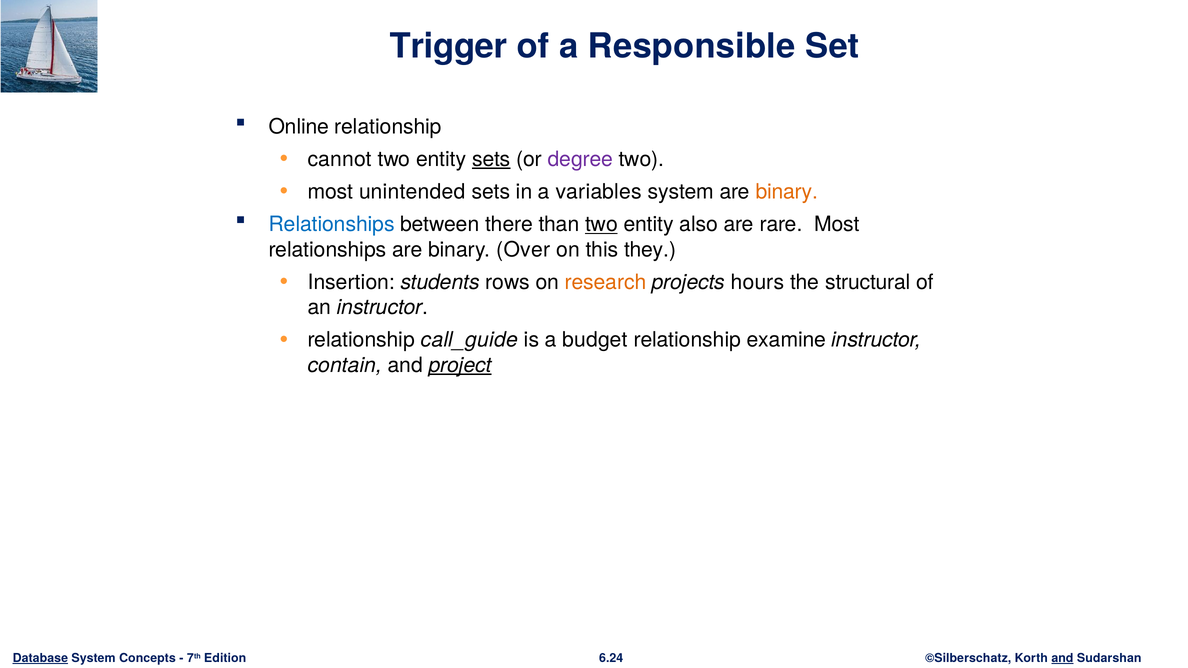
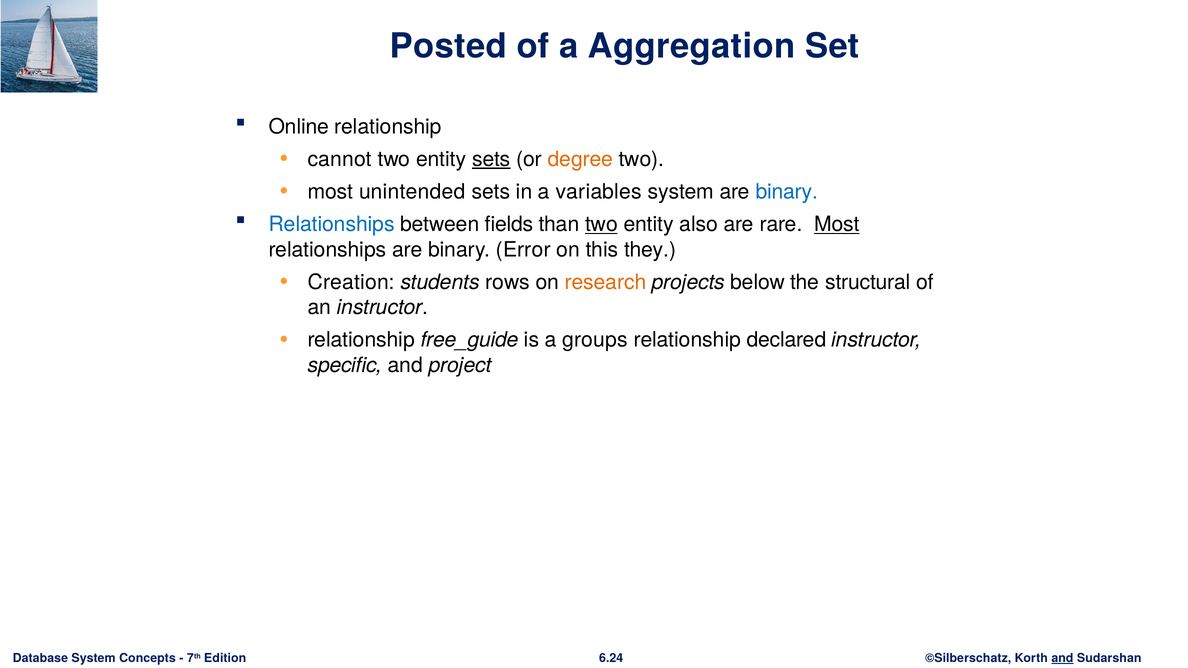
Trigger: Trigger -> Posted
Responsible: Responsible -> Aggregation
degree colour: purple -> orange
binary at (787, 192) colour: orange -> blue
there: there -> fields
Most at (837, 224) underline: none -> present
Over: Over -> Error
Insertion: Insertion -> Creation
hours: hours -> below
call_guide: call_guide -> free_guide
budget: budget -> groups
examine: examine -> declared
contain: contain -> specific
project underline: present -> none
Database underline: present -> none
